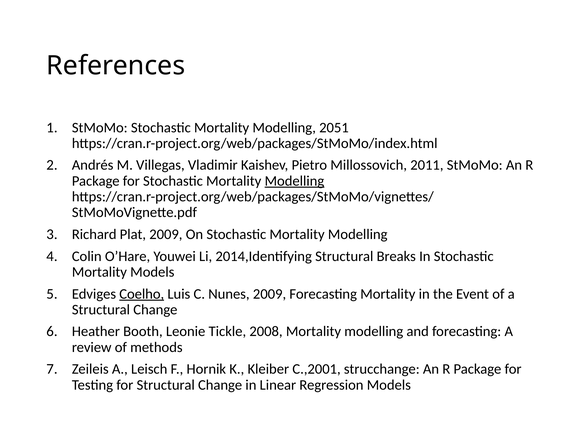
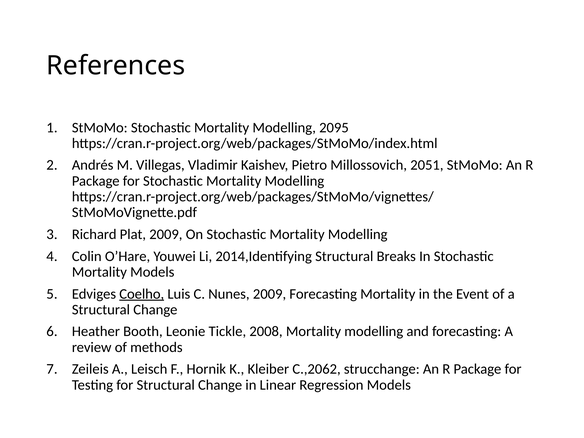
2051: 2051 -> 2095
2011: 2011 -> 2051
Modelling at (294, 181) underline: present -> none
C.,2001: C.,2001 -> C.,2062
